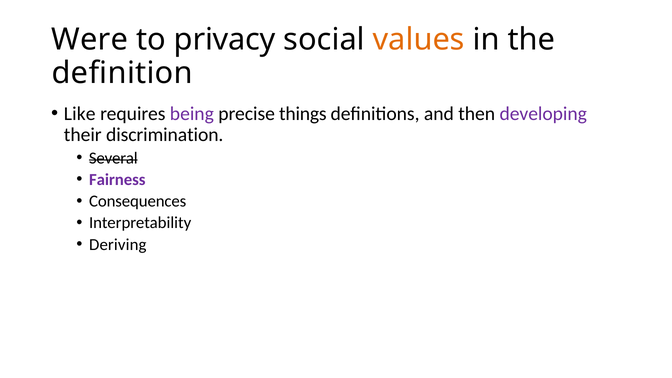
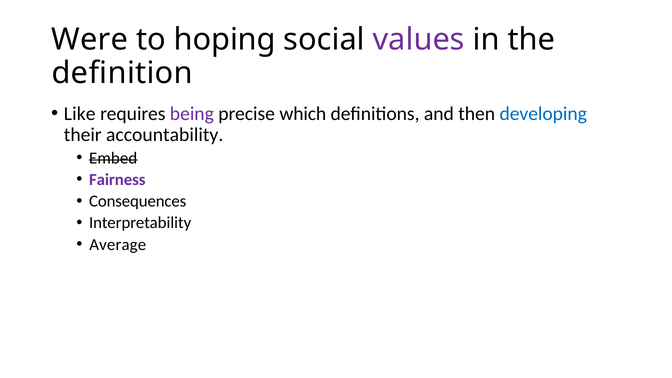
privacy: privacy -> hoping
values colour: orange -> purple
things: things -> which
developing colour: purple -> blue
discrimination: discrimination -> accountability
Several: Several -> Embed
Deriving: Deriving -> Average
